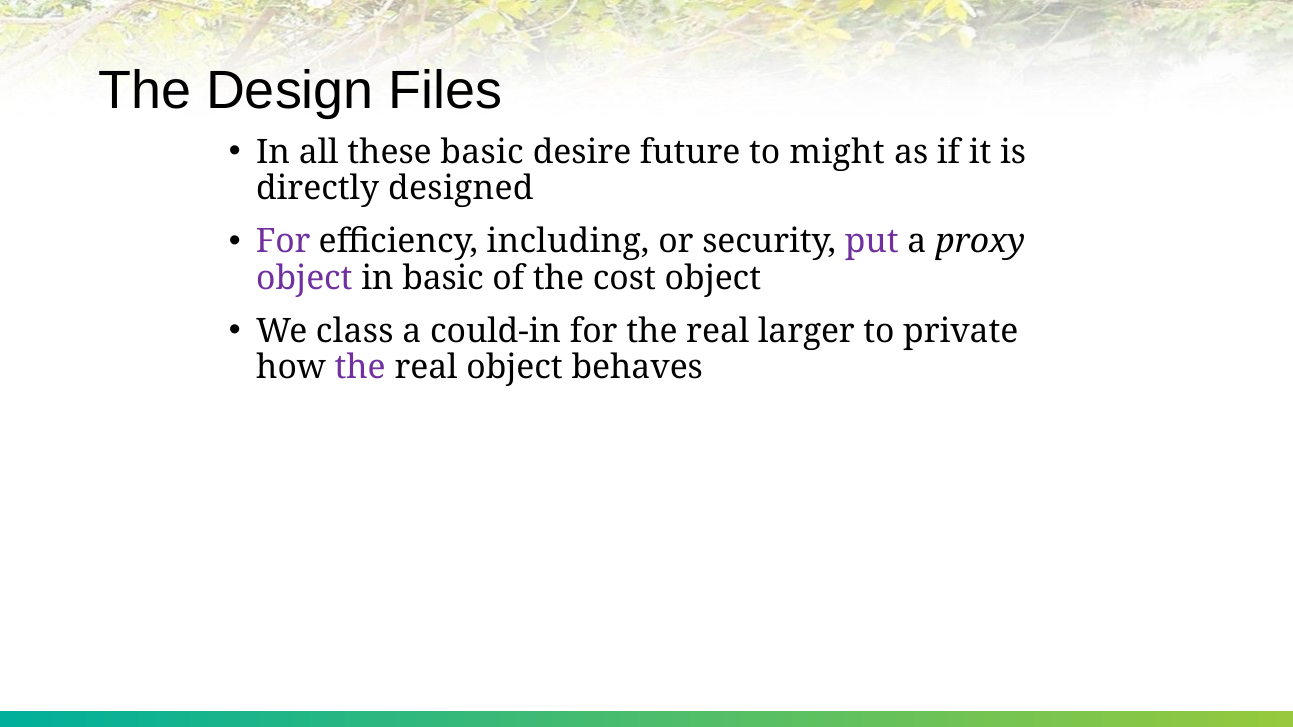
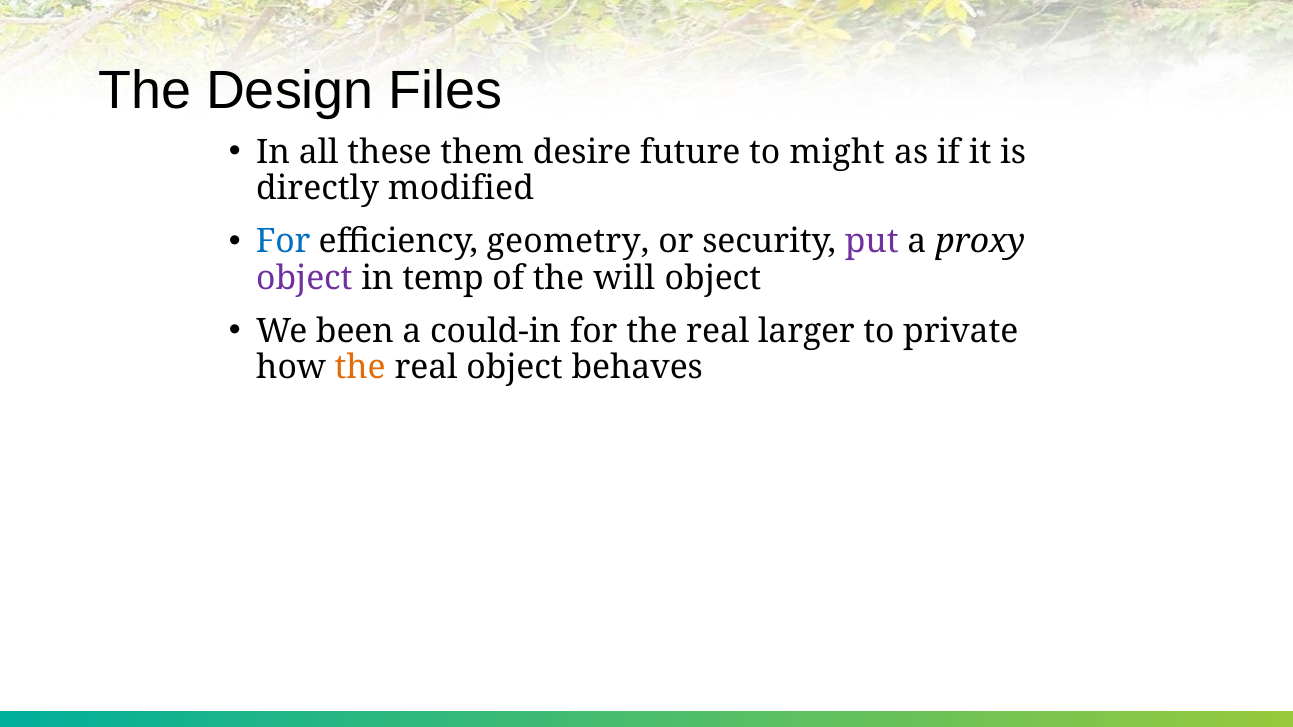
these basic: basic -> them
designed: designed -> modified
For at (283, 242) colour: purple -> blue
including: including -> geometry
in basic: basic -> temp
cost: cost -> will
class: class -> been
the at (360, 368) colour: purple -> orange
